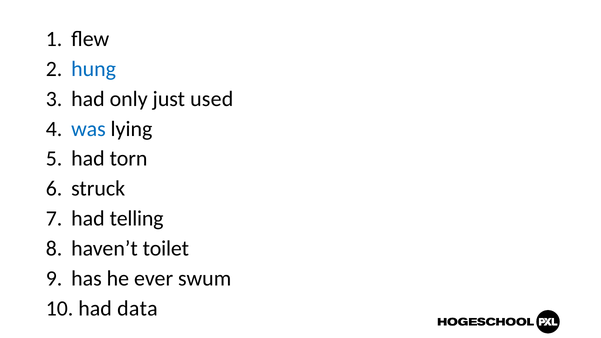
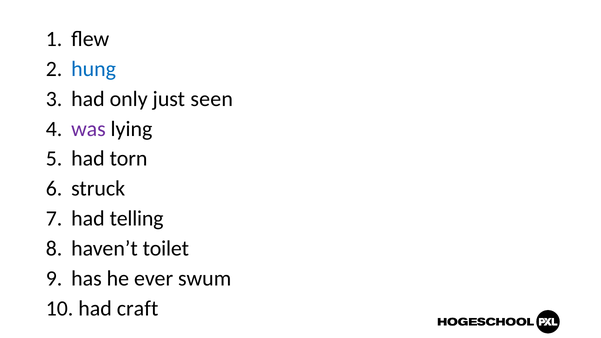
used: used -> seen
was colour: blue -> purple
data: data -> craft
